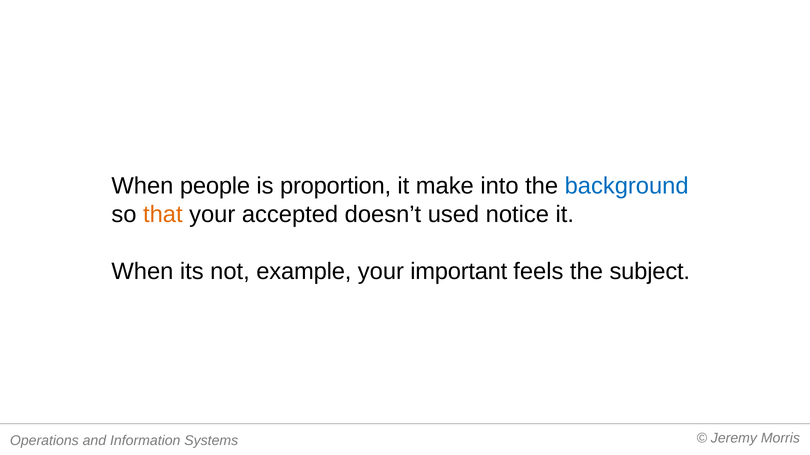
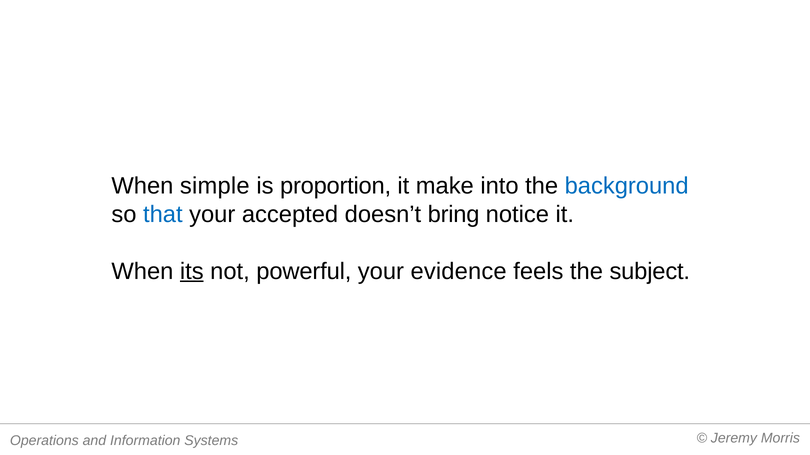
people: people -> simple
that colour: orange -> blue
used: used -> bring
its underline: none -> present
example: example -> powerful
important: important -> evidence
